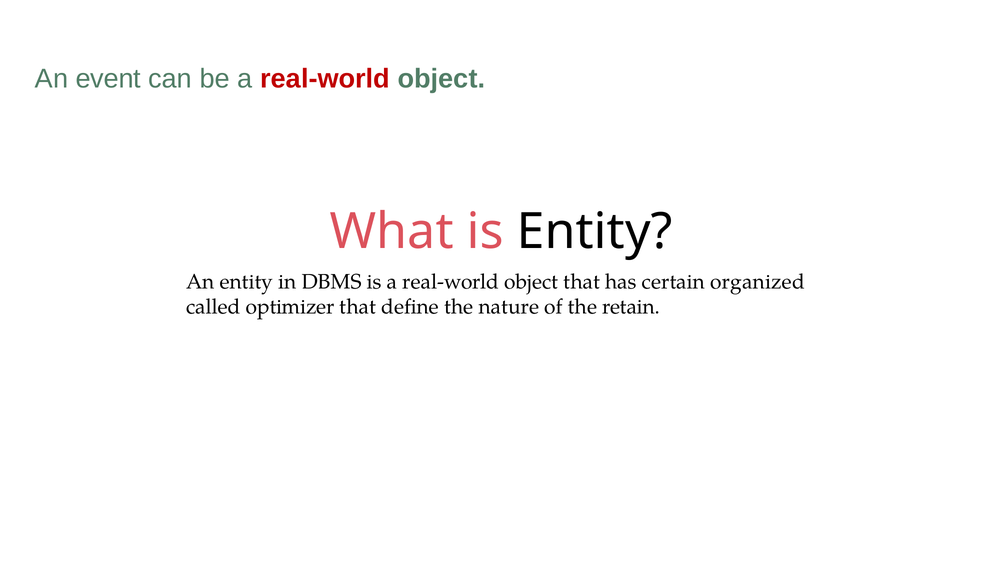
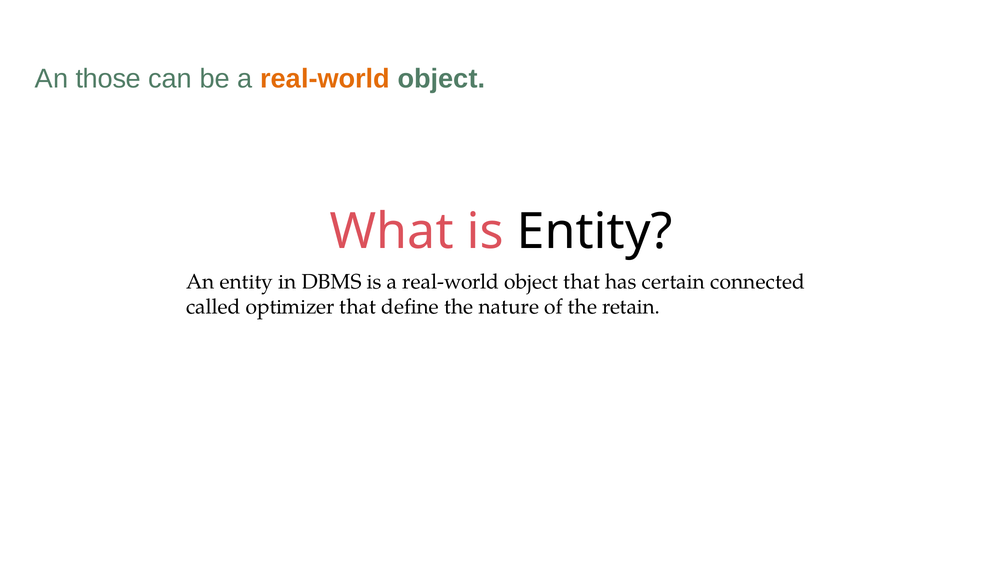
event: event -> those
real-world at (325, 79) colour: red -> orange
organized: organized -> connected
